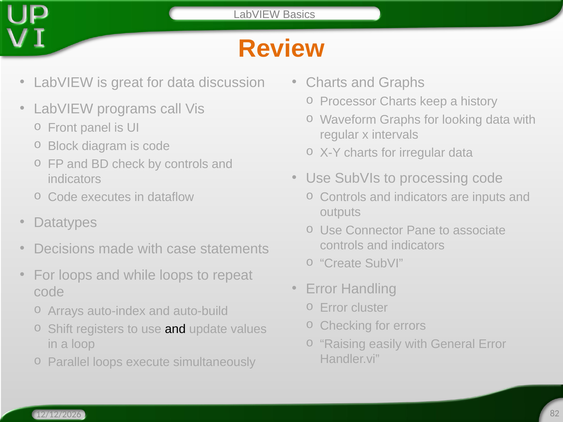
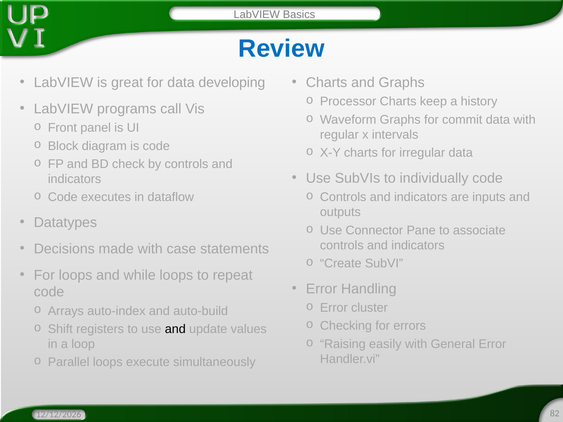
Review colour: orange -> blue
discussion: discussion -> developing
looking: looking -> commit
processing: processing -> individually
